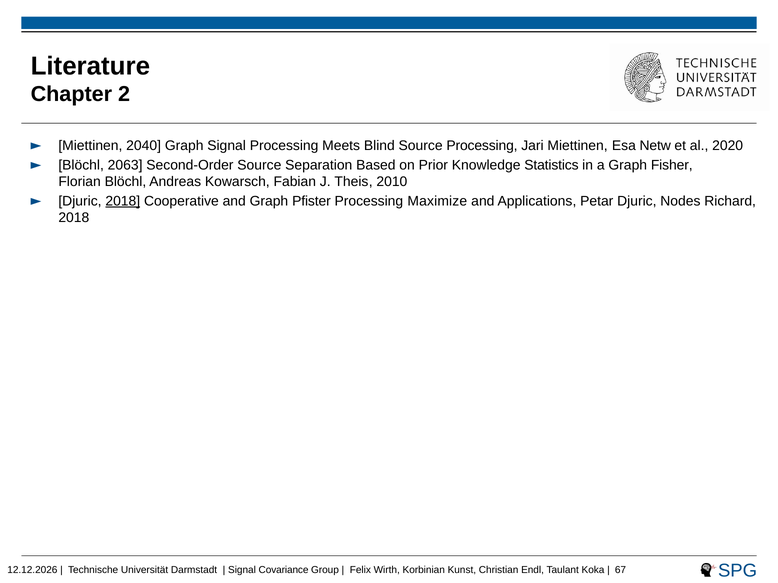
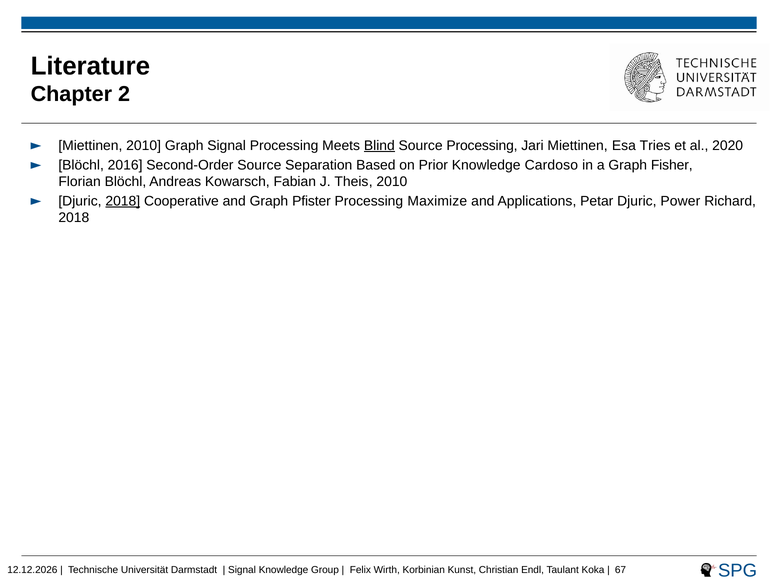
Miettinen 2040: 2040 -> 2010
Blind underline: none -> present
Netw: Netw -> Tries
2063: 2063 -> 2016
Statistics: Statistics -> Cardoso
Nodes: Nodes -> Power
Signal Covariance: Covariance -> Knowledge
